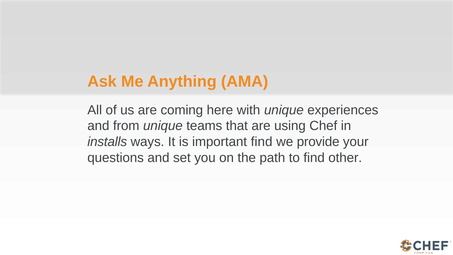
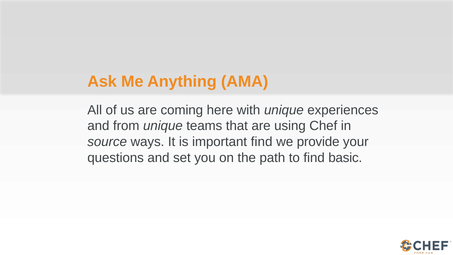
installs: installs -> source
other: other -> basic
